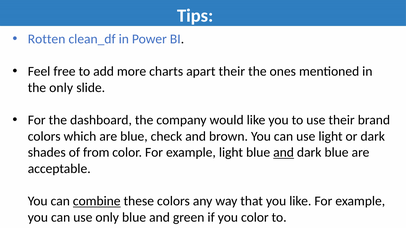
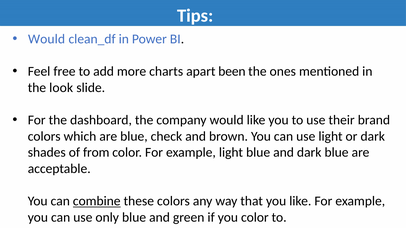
Rotten at (47, 39): Rotten -> Would
apart their: their -> been
the only: only -> look
and at (284, 153) underline: present -> none
